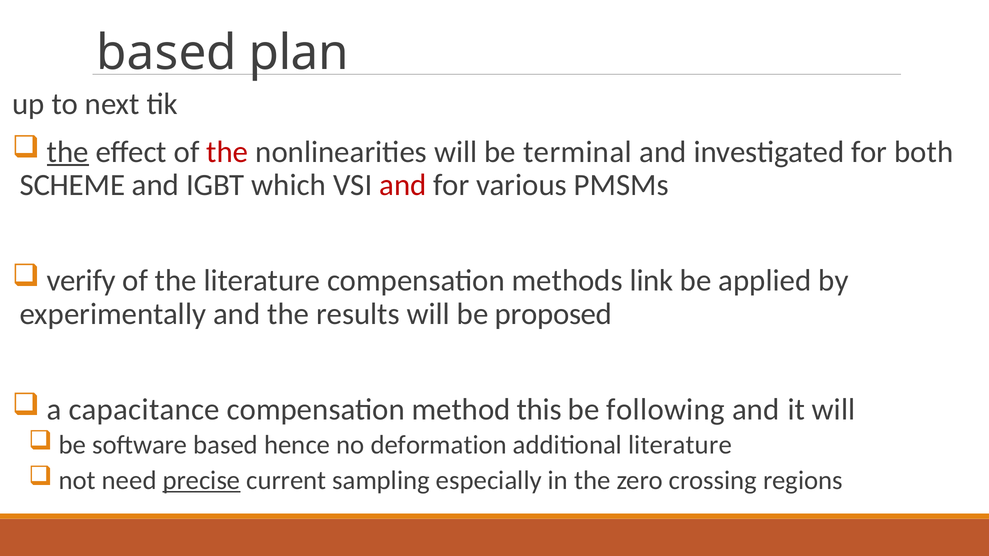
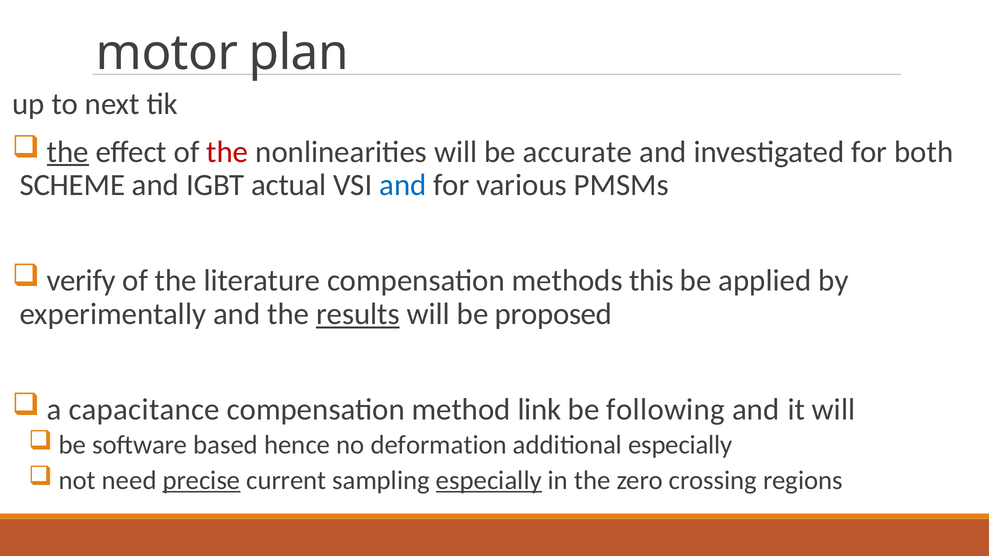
based at (167, 53): based -> motor
terminal: terminal -> accurate
which: which -> actual
and at (403, 185) colour: red -> blue
link: link -> this
results underline: none -> present
this: this -> link
additional literature: literature -> especially
especially at (489, 481) underline: none -> present
